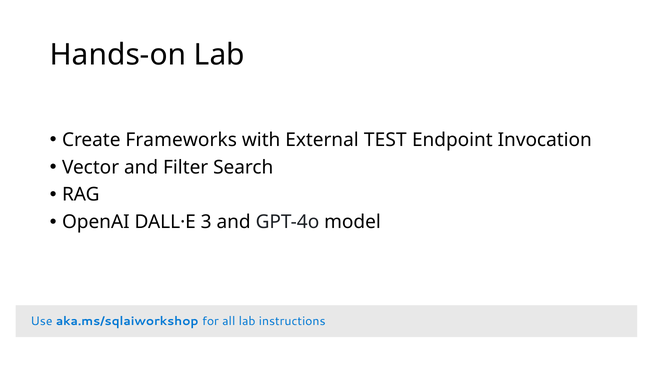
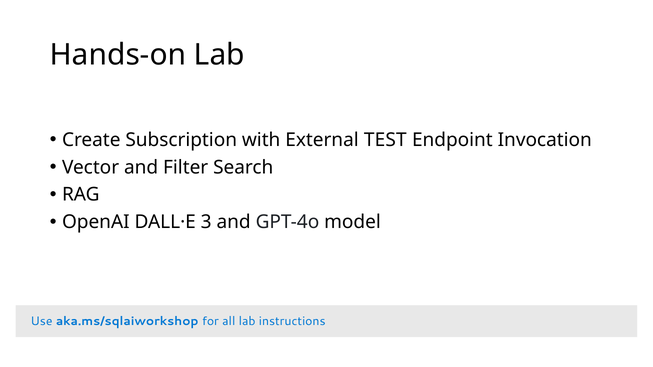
Frameworks: Frameworks -> Subscription
